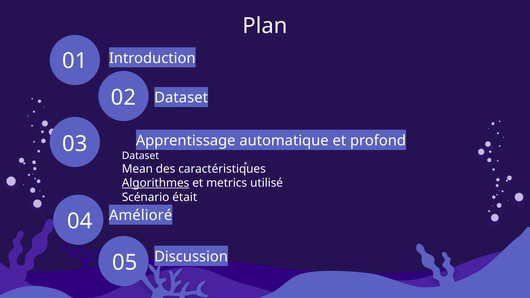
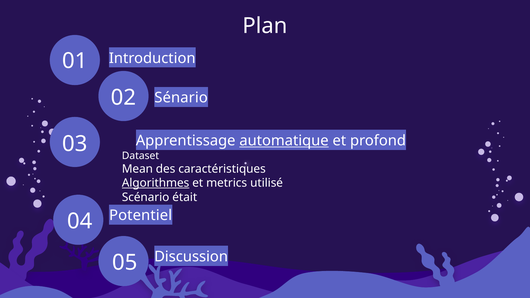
Dataset at (181, 98): Dataset -> Sénario
automatique underline: none -> present
Amélioré: Amélioré -> Potentiel
